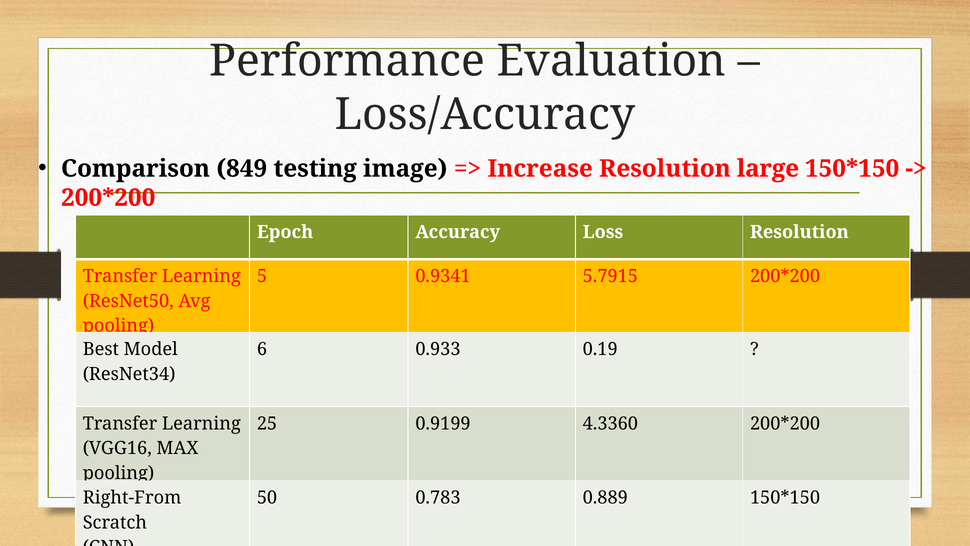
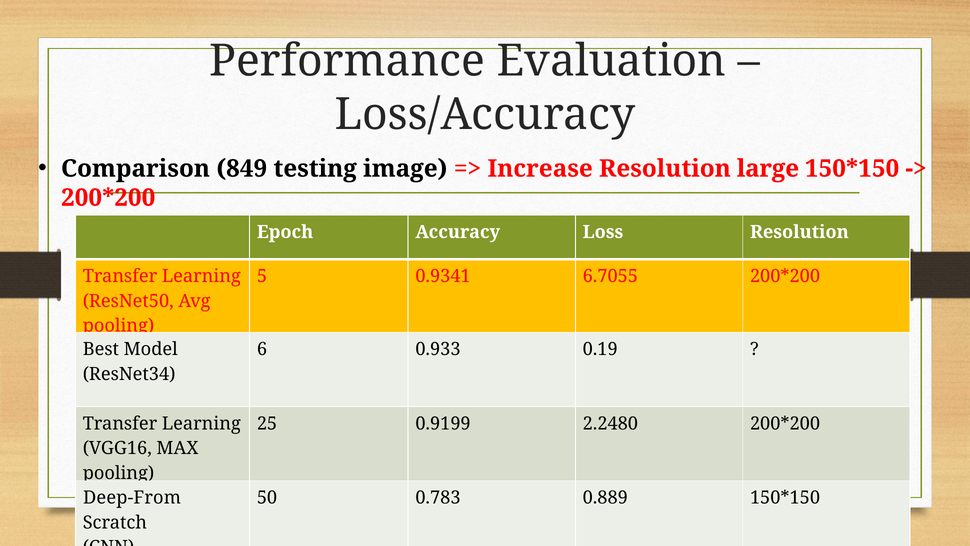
5.7915: 5.7915 -> 6.7055
4.3360: 4.3360 -> 2.2480
Right-From: Right-From -> Deep-From
